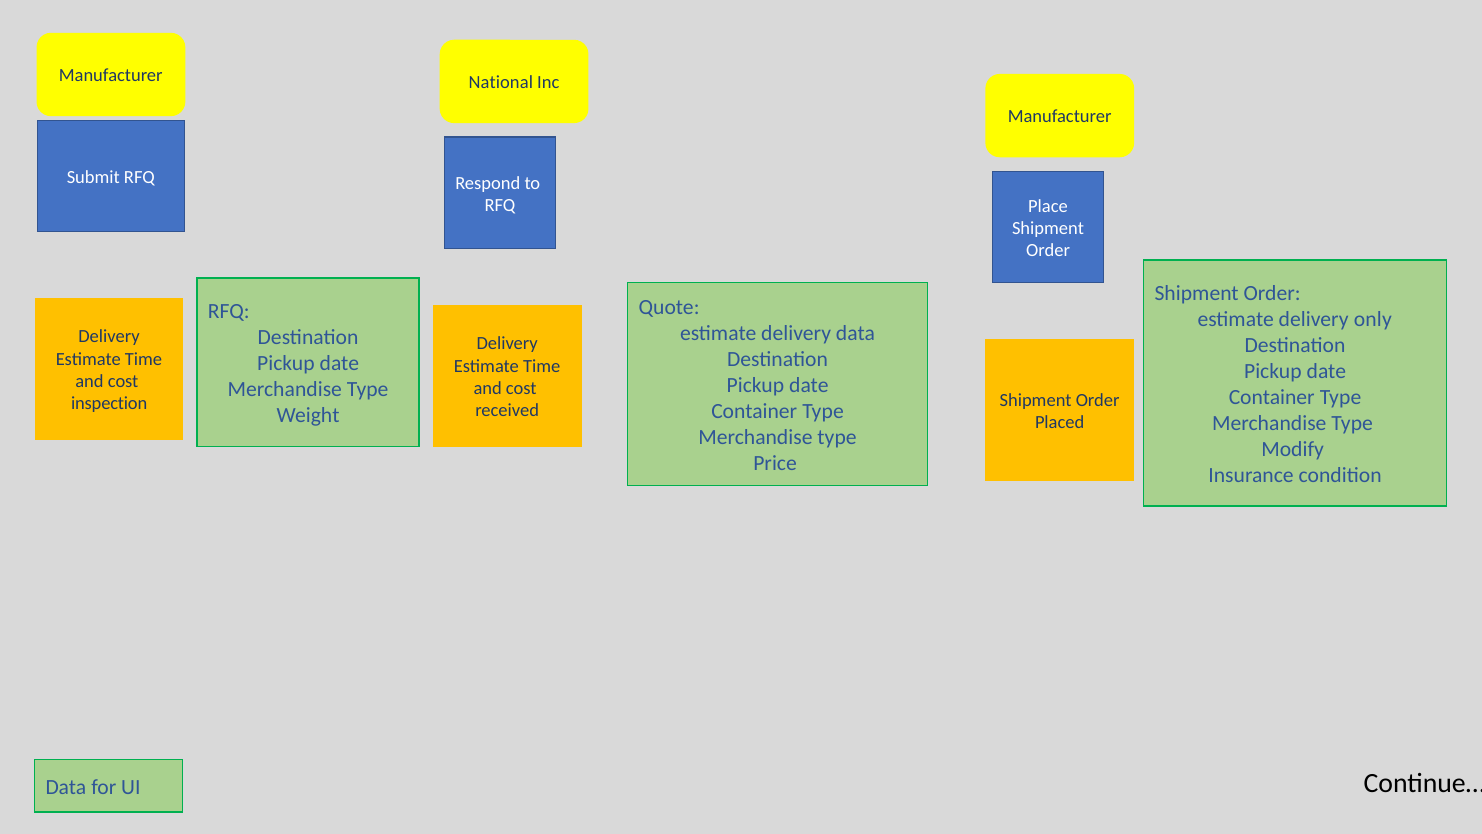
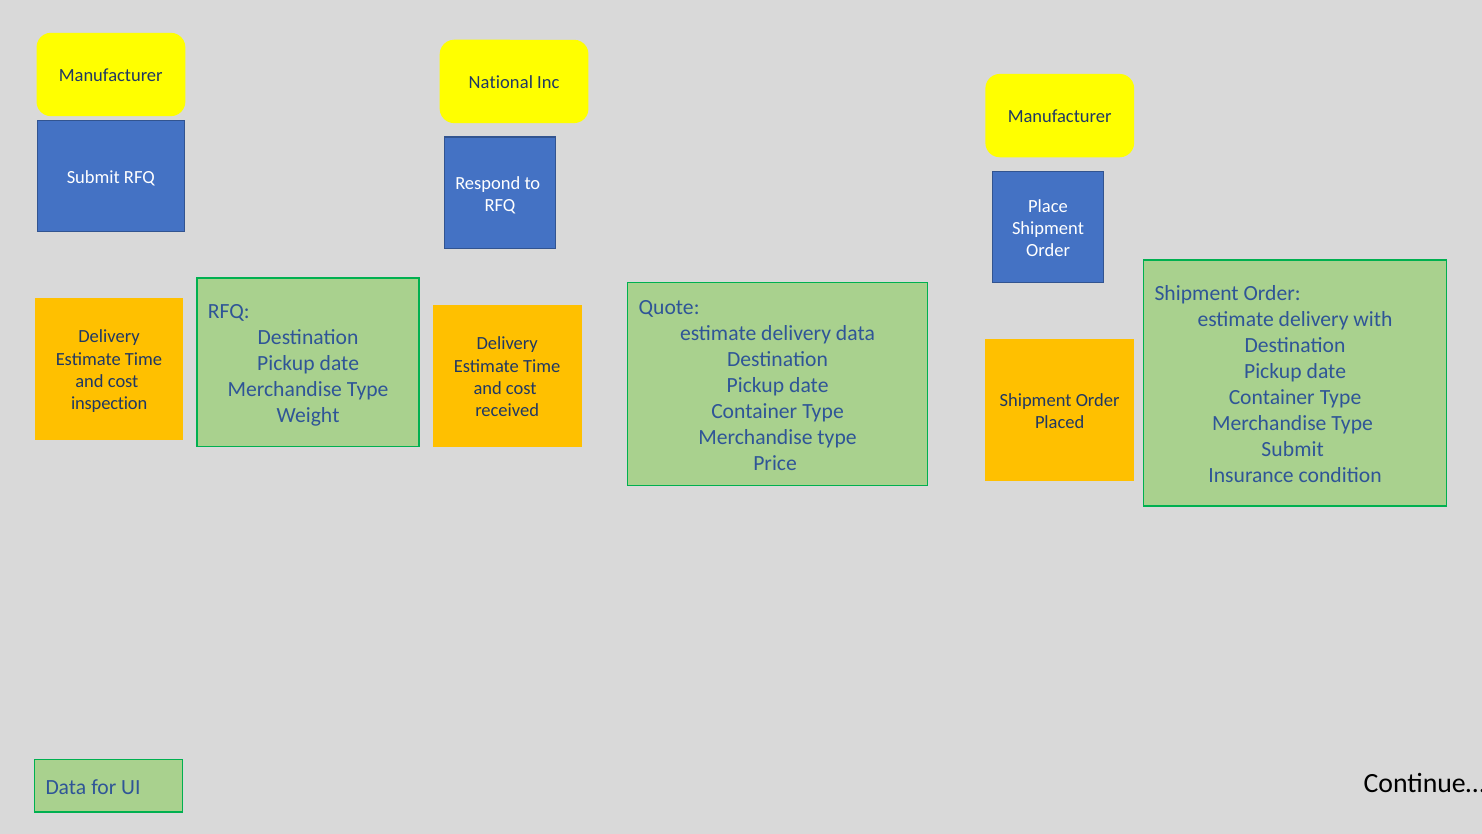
only: only -> with
Modify at (1293, 449): Modify -> Submit
